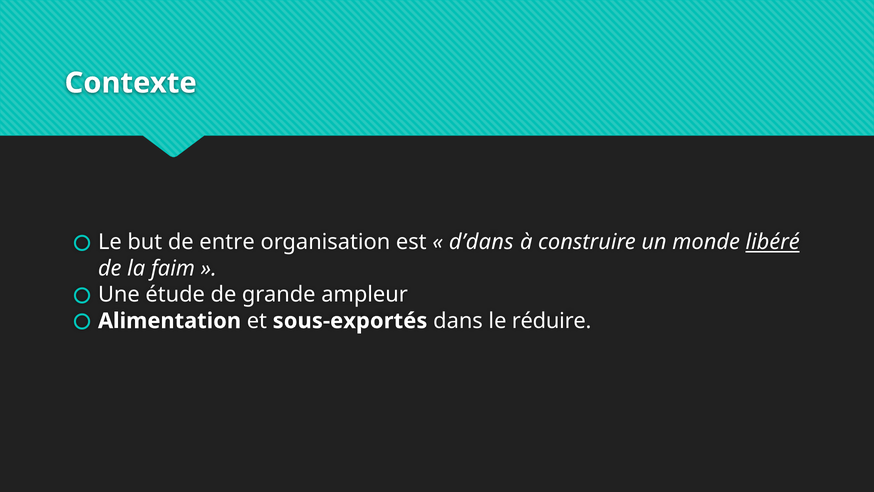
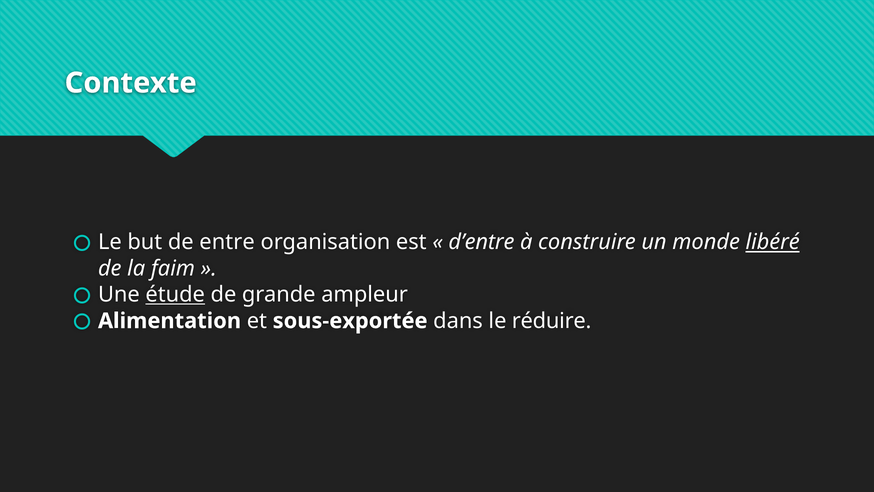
d’dans: d’dans -> d’entre
étude underline: none -> present
sous-exportés: sous-exportés -> sous-exportée
